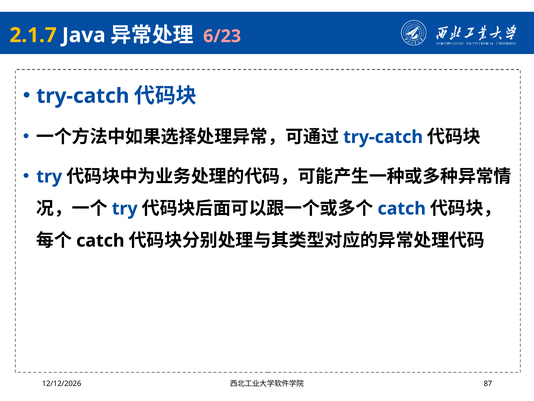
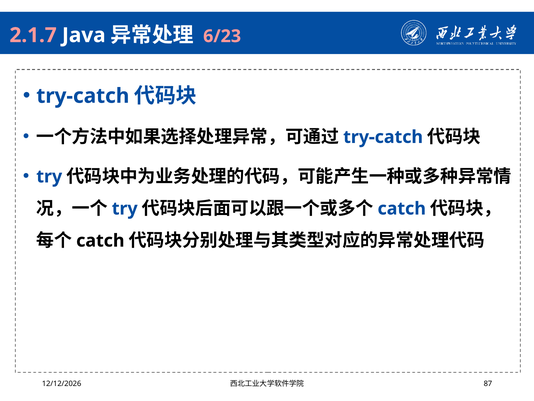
2.1.7 colour: yellow -> pink
